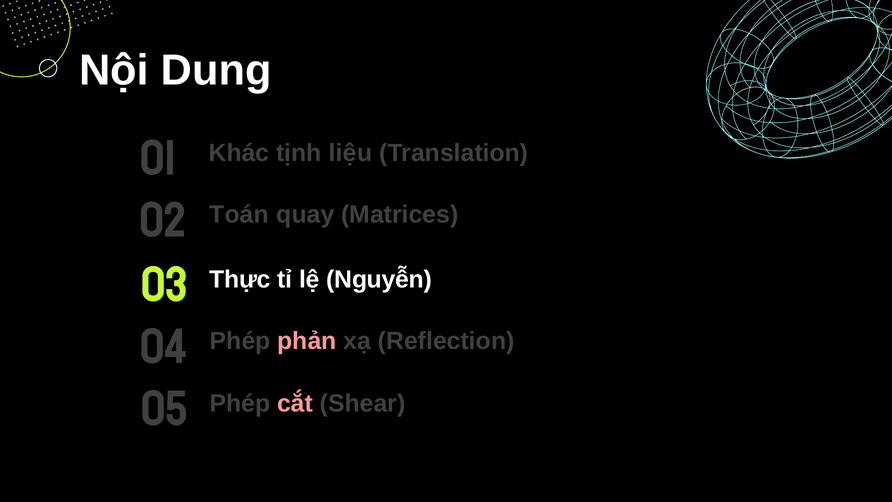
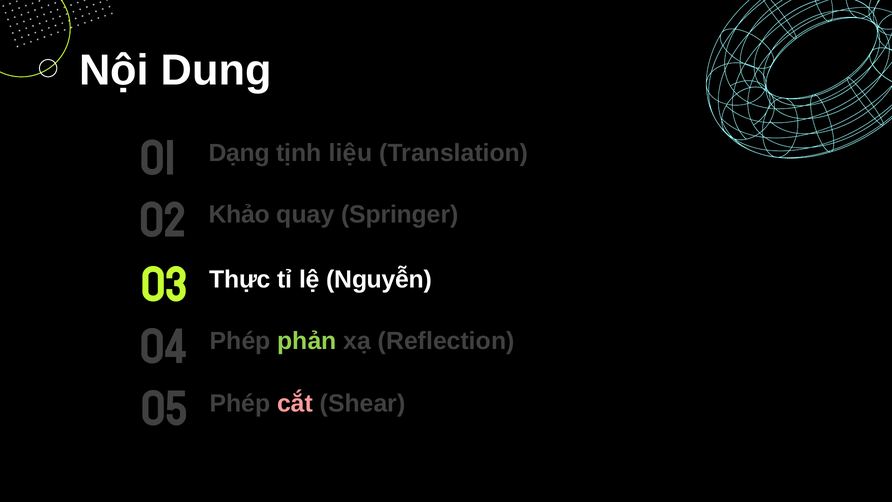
Khác: Khác -> Dạng
Toán: Toán -> Khảo
Matrices: Matrices -> Springer
phản colour: pink -> light green
